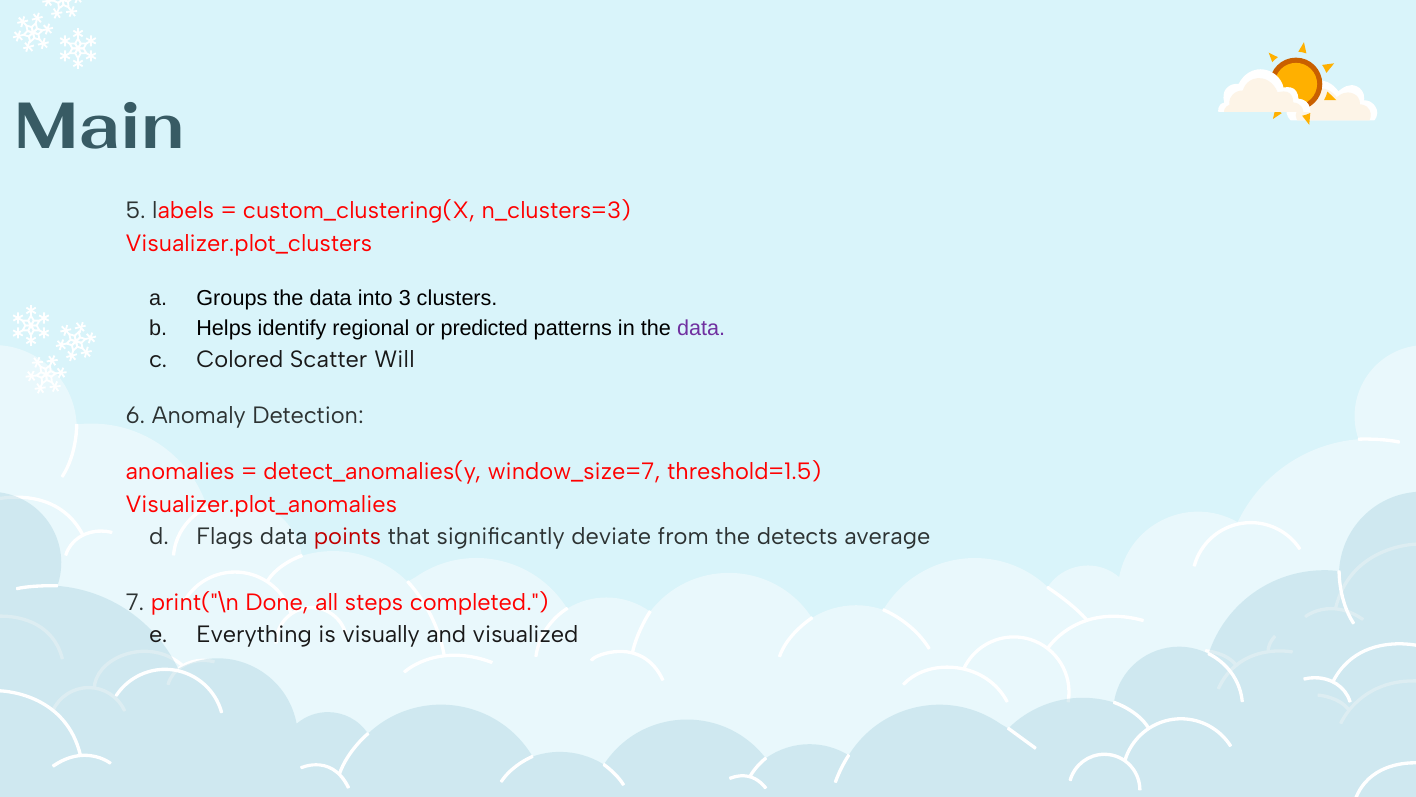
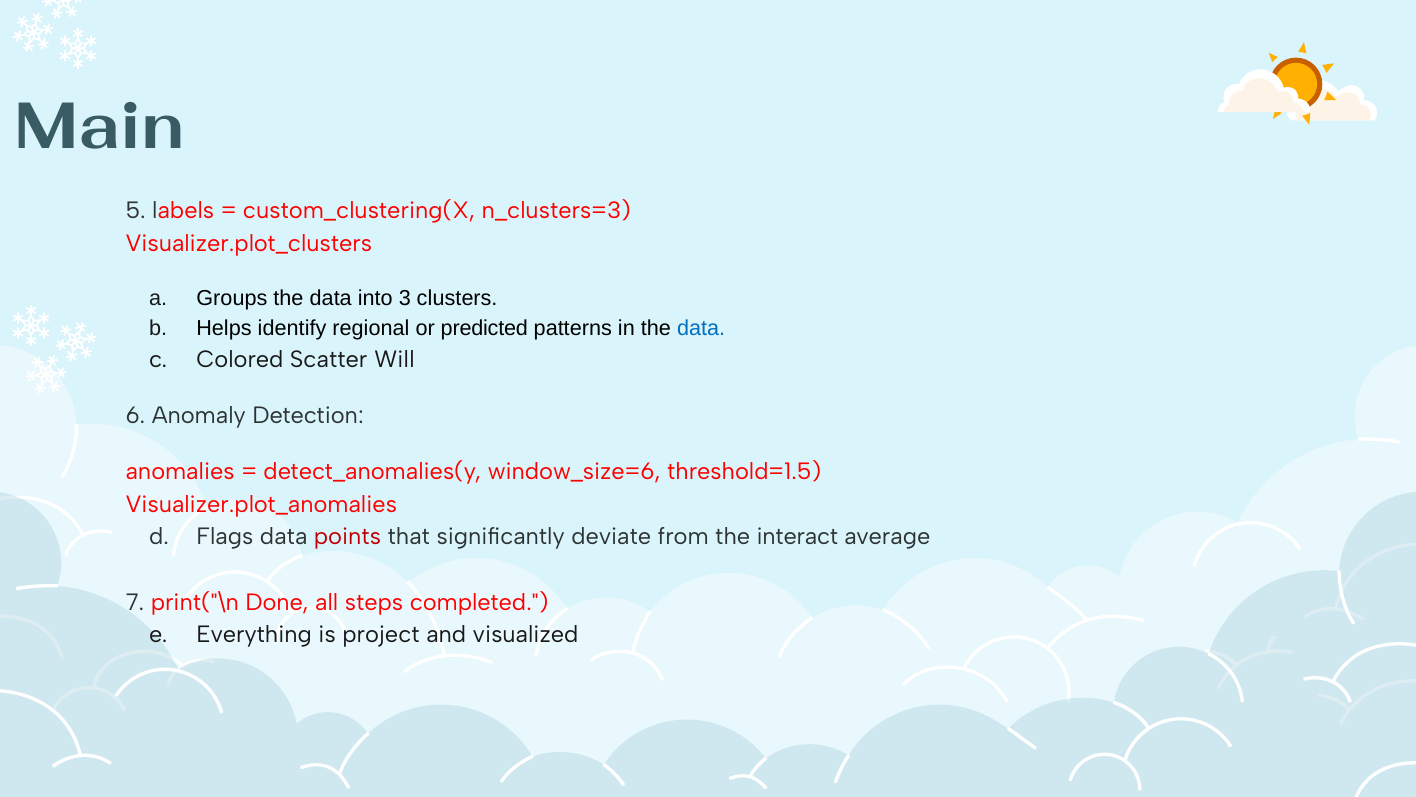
data at (701, 328) colour: purple -> blue
window_size=7: window_size=7 -> window_size=6
detects: detects -> interact
visually: visually -> project
